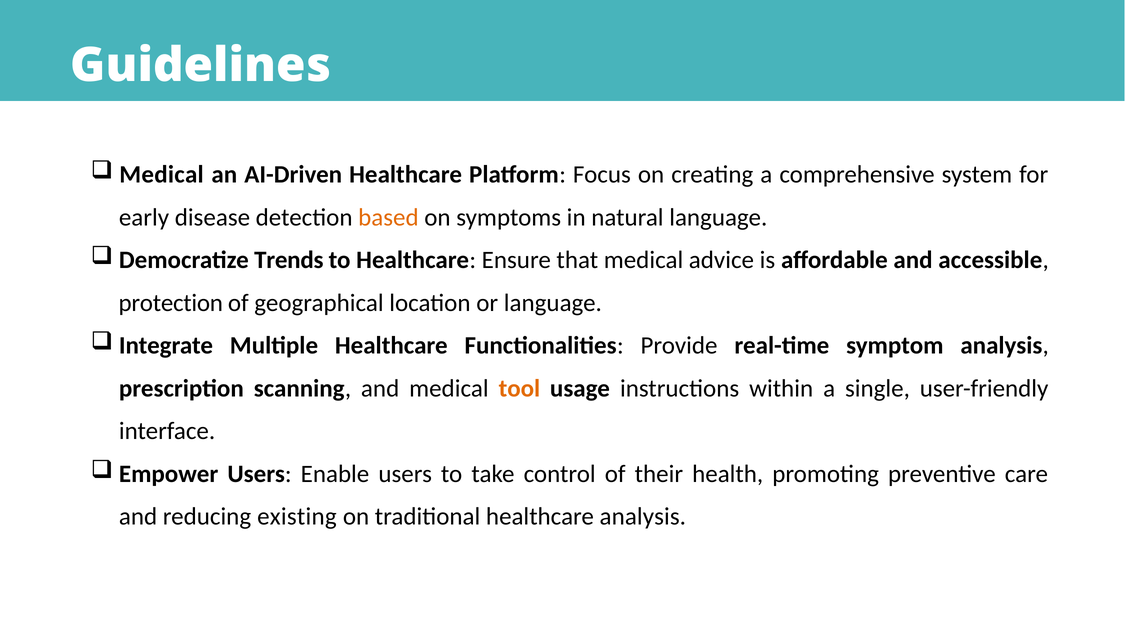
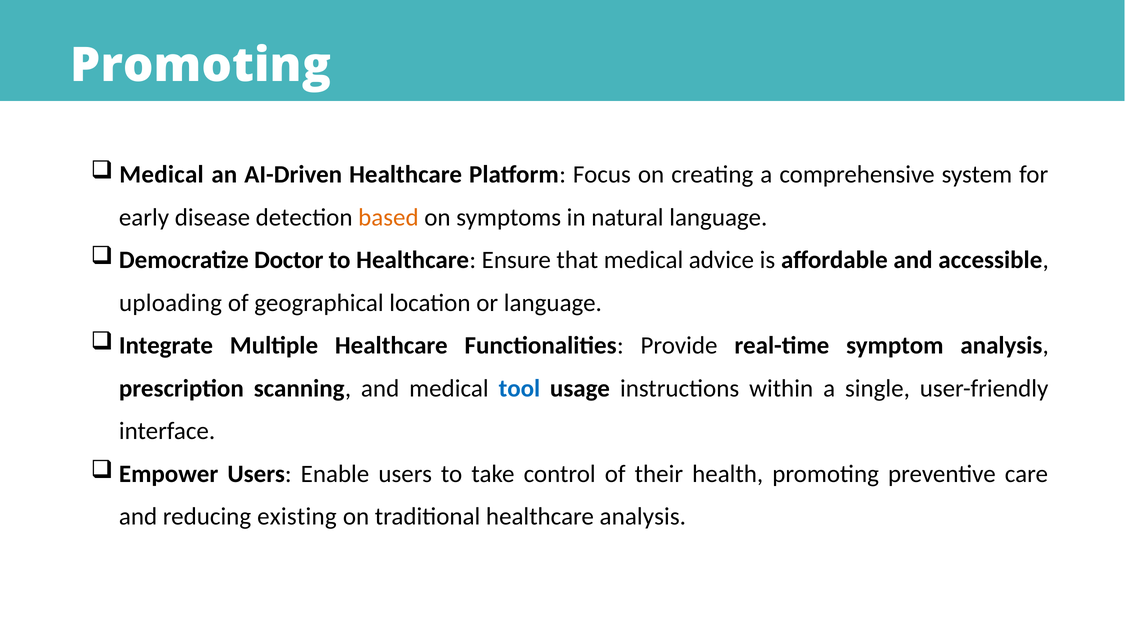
Guidelines at (201, 65): Guidelines -> Promoting
Trends: Trends -> Doctor
protection: protection -> uploading
tool colour: orange -> blue
